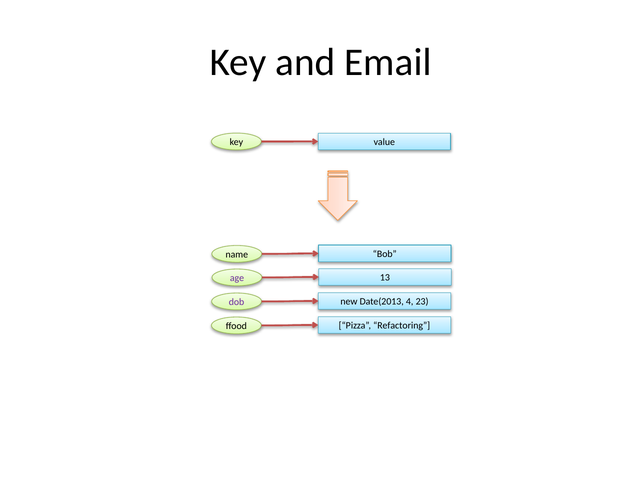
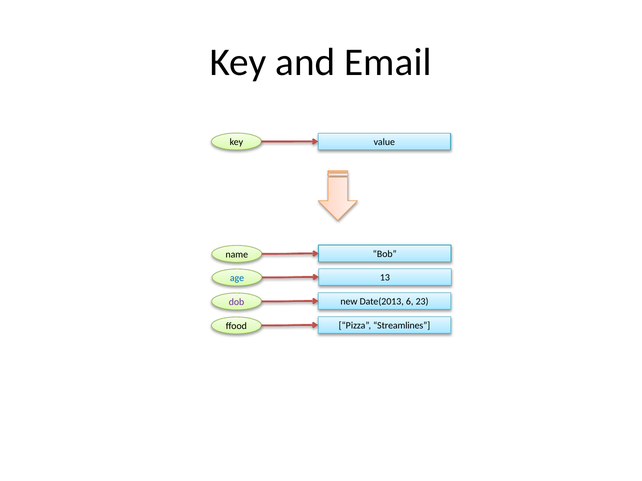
age colour: purple -> blue
4: 4 -> 6
Refactoring: Refactoring -> Streamlines
